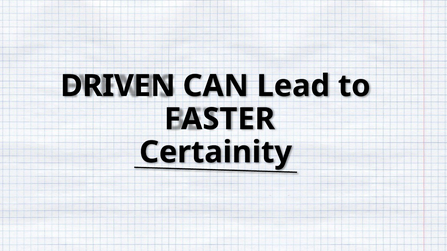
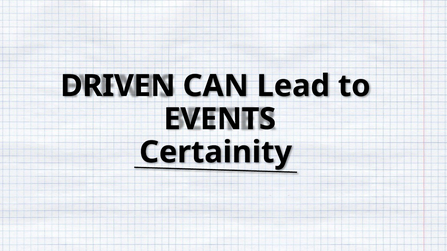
FASTER: FASTER -> EVENTS
